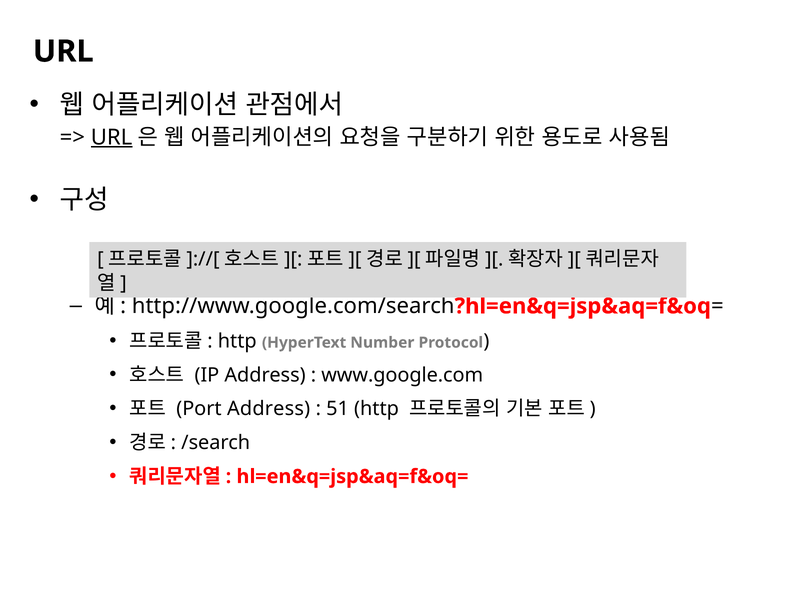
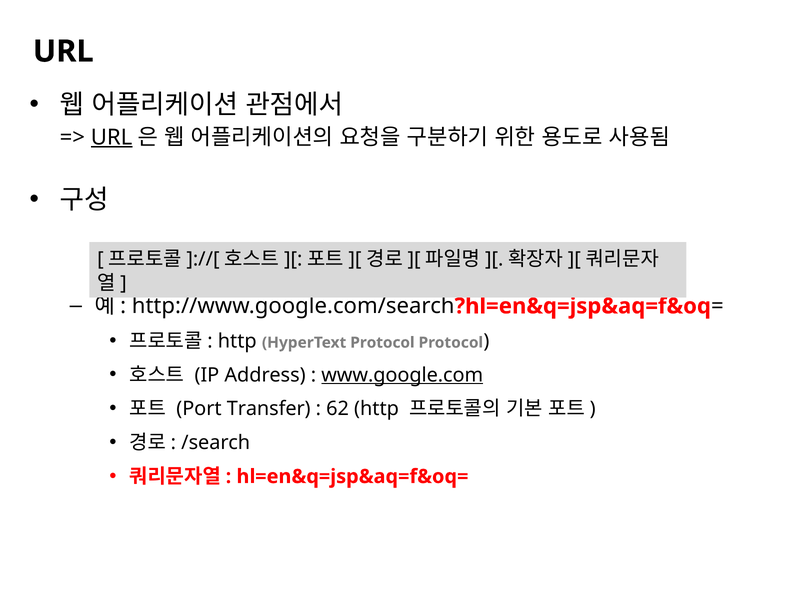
HyperText Number: Number -> Protocol
www.google.com underline: none -> present
Port Address: Address -> Transfer
51: 51 -> 62
